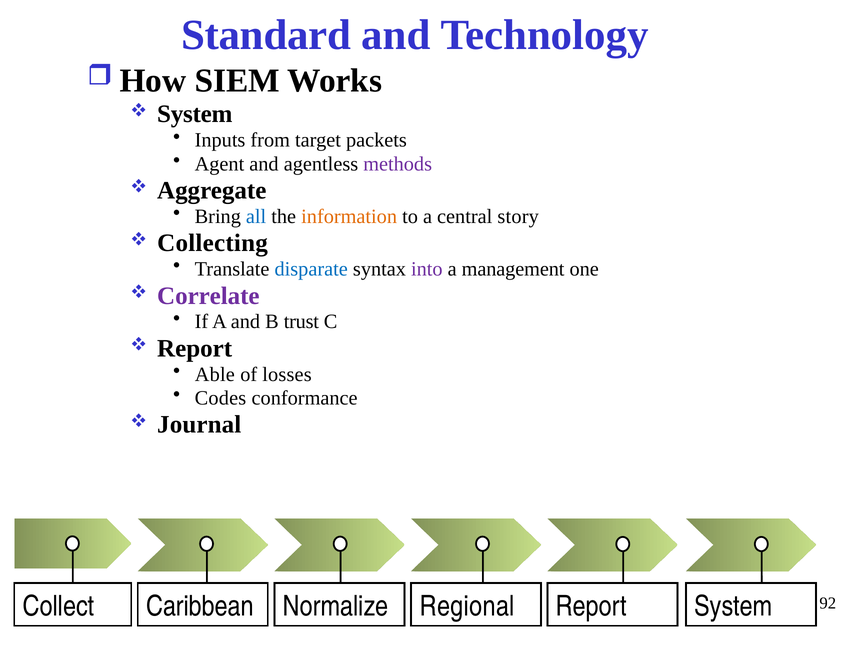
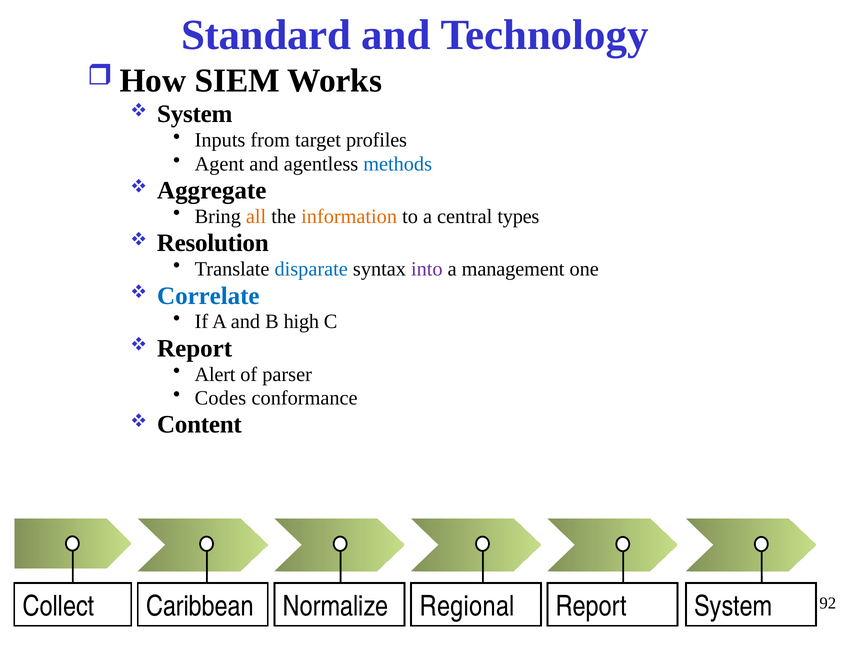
packets: packets -> profiles
methods colour: purple -> blue
all colour: blue -> orange
story: story -> types
Collecting: Collecting -> Resolution
Correlate colour: purple -> blue
trust: trust -> high
Able: Able -> Alert
losses: losses -> parser
Journal: Journal -> Content
